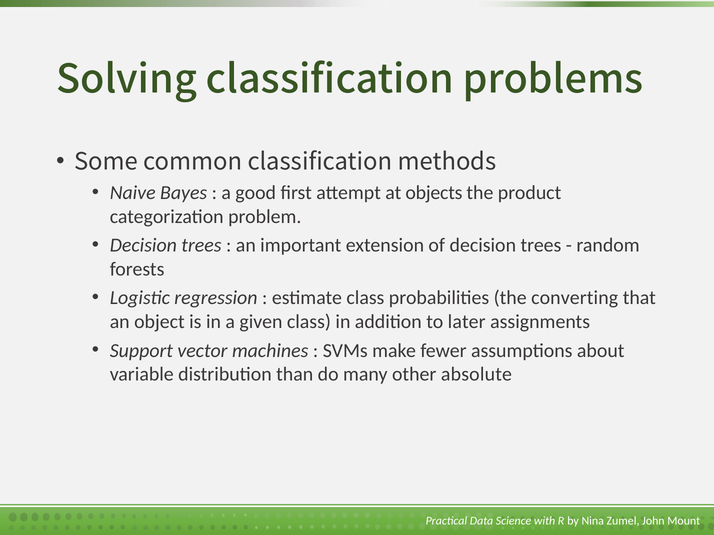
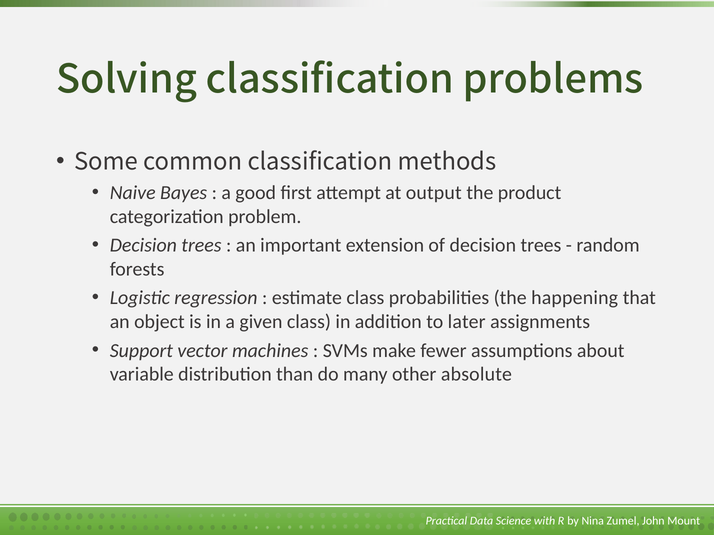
objects: objects -> output
converting: converting -> happening
